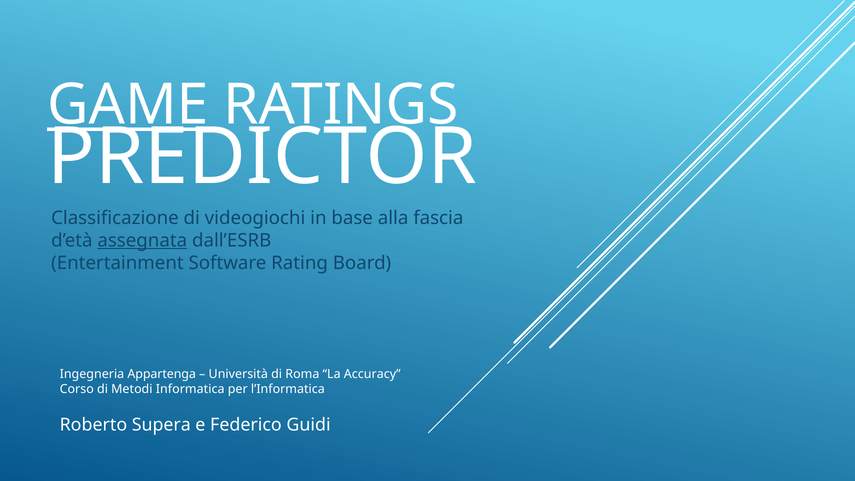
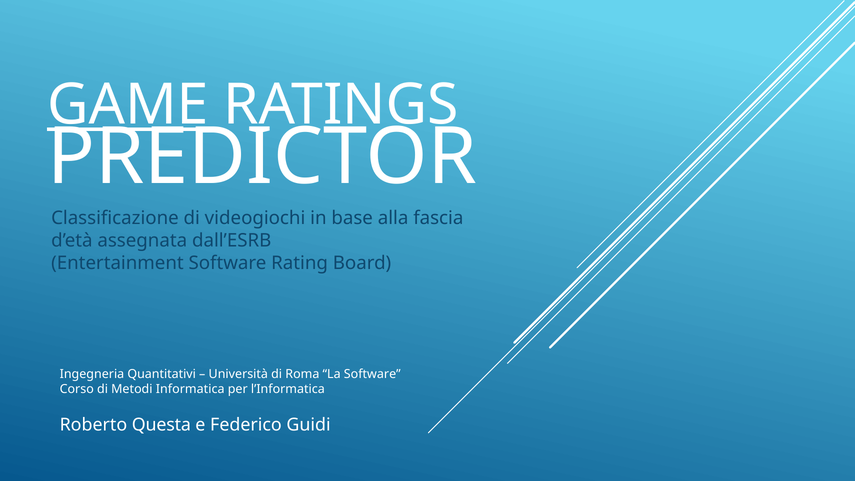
assegnata underline: present -> none
Appartenga: Appartenga -> Quantitativi
La Accuracy: Accuracy -> Software
Supera: Supera -> Questa
